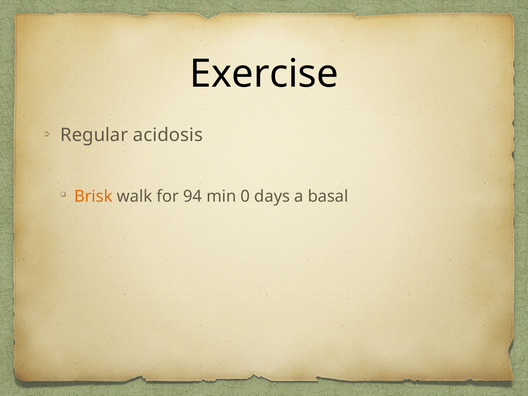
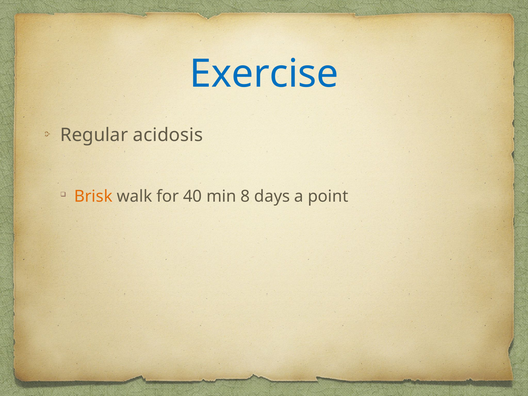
Exercise colour: black -> blue
94: 94 -> 40
0: 0 -> 8
basal: basal -> point
